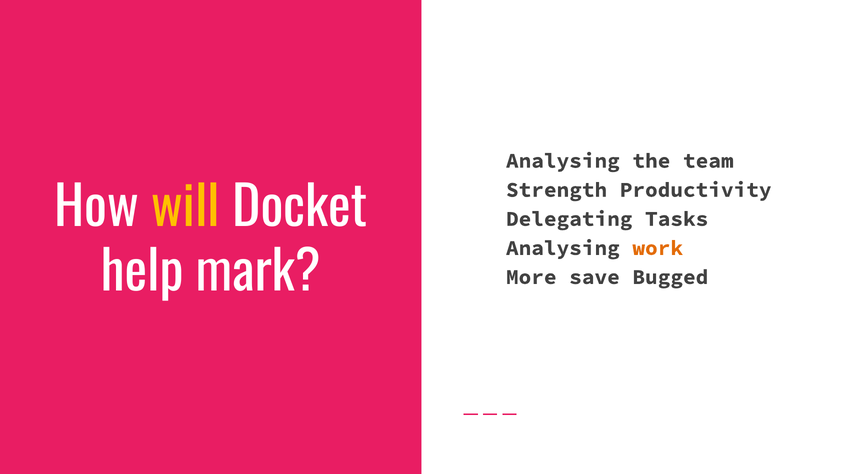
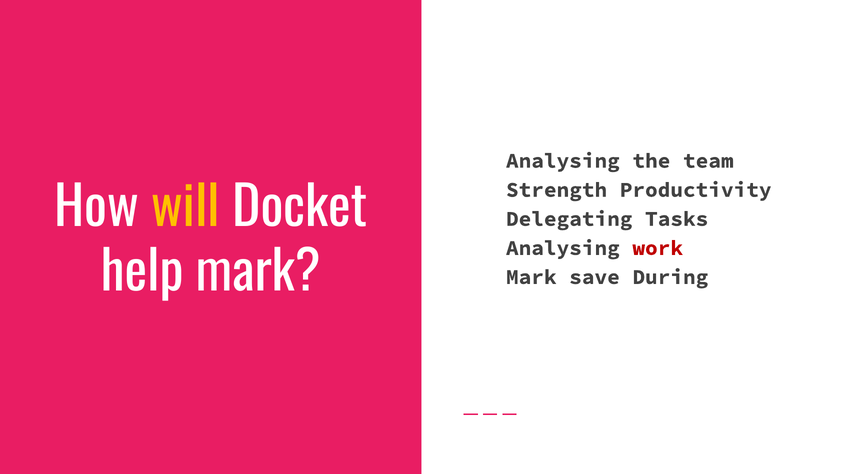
work colour: orange -> red
More at (531, 277): More -> Mark
Bugged: Bugged -> During
